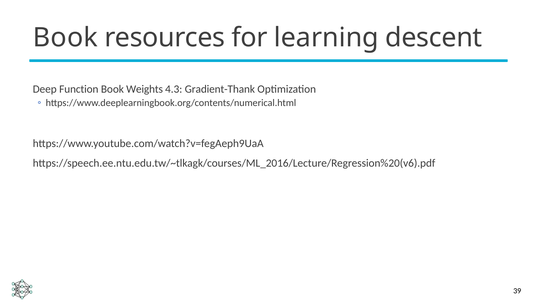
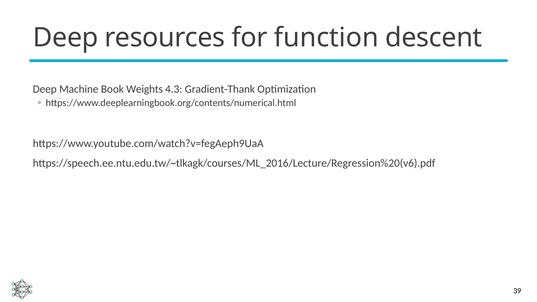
Book at (65, 38): Book -> Deep
learning: learning -> function
Function: Function -> Machine
